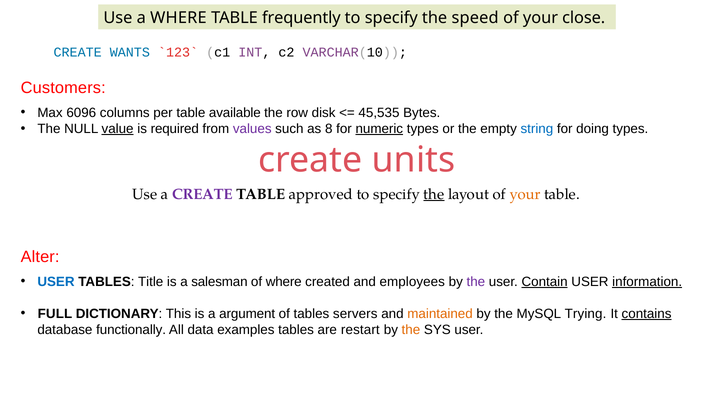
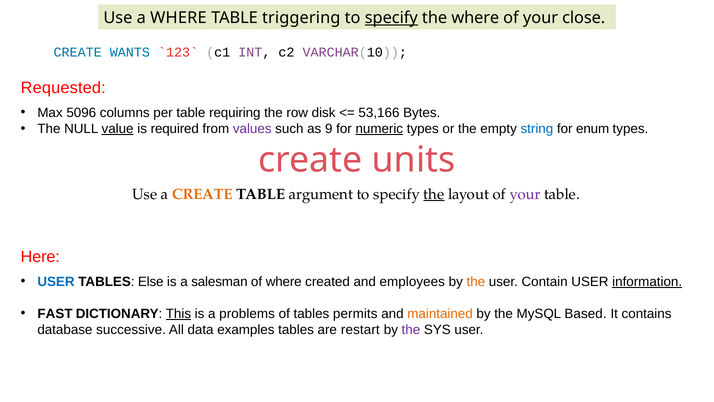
frequently: frequently -> triggering
specify at (391, 18) underline: none -> present
the speed: speed -> where
Customers: Customers -> Requested
6096: 6096 -> 5096
available: available -> requiring
45,535: 45,535 -> 53,166
8: 8 -> 9
doing: doing -> enum
CREATE at (202, 194) colour: purple -> orange
approved: approved -> argument
your at (525, 194) colour: orange -> purple
Alter: Alter -> Here
Title: Title -> Else
the at (476, 281) colour: purple -> orange
Contain underline: present -> none
FULL: FULL -> FAST
This underline: none -> present
argument: argument -> problems
servers: servers -> permits
Trying: Trying -> Based
contains underline: present -> none
functionally: functionally -> successive
the at (411, 330) colour: orange -> purple
